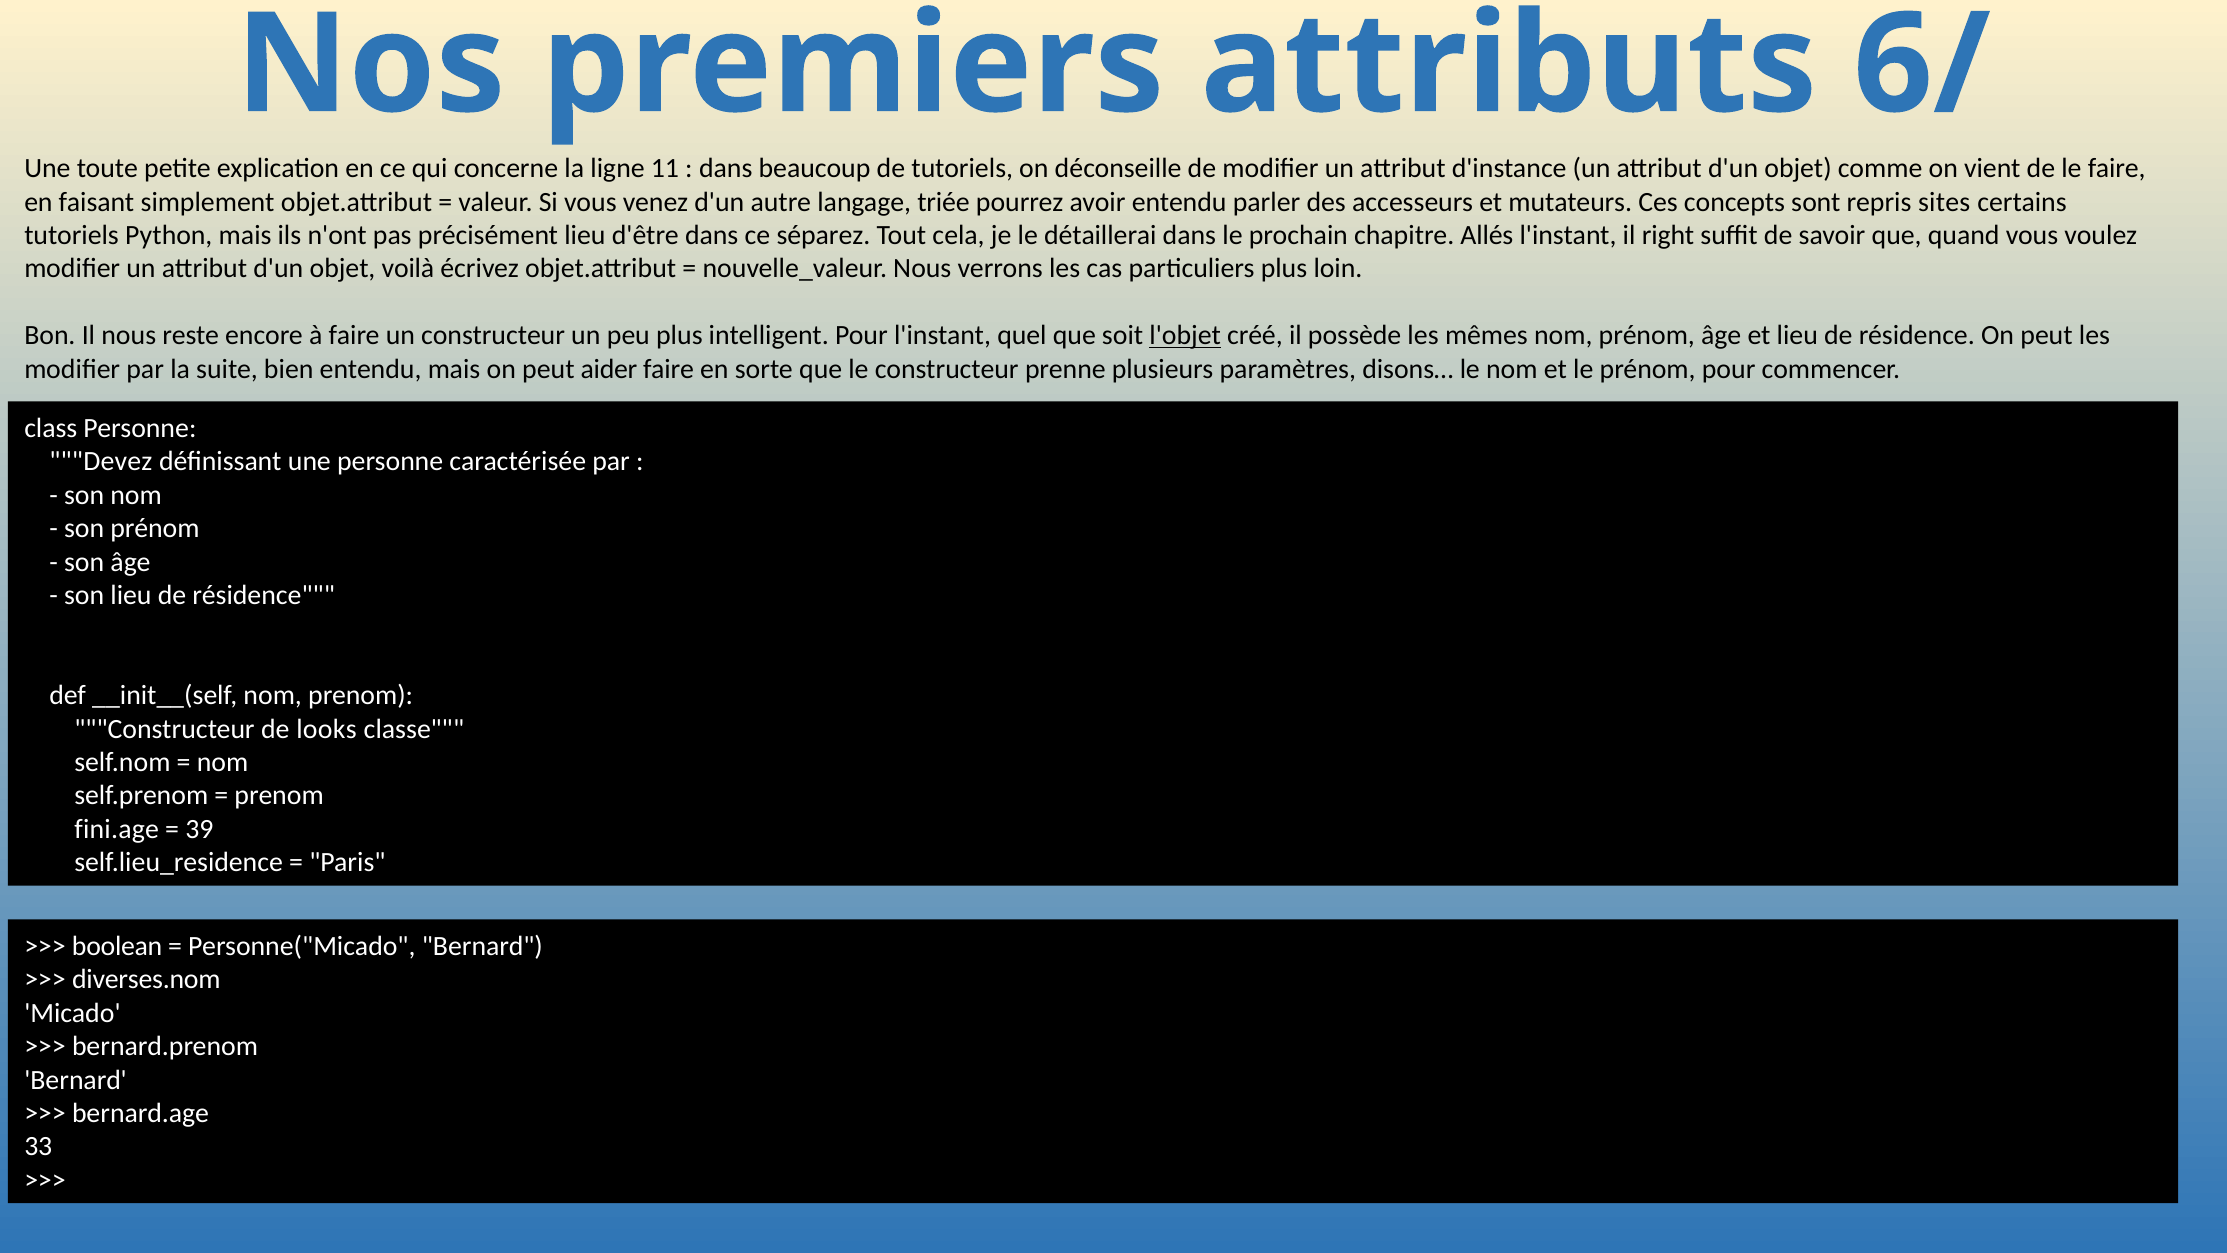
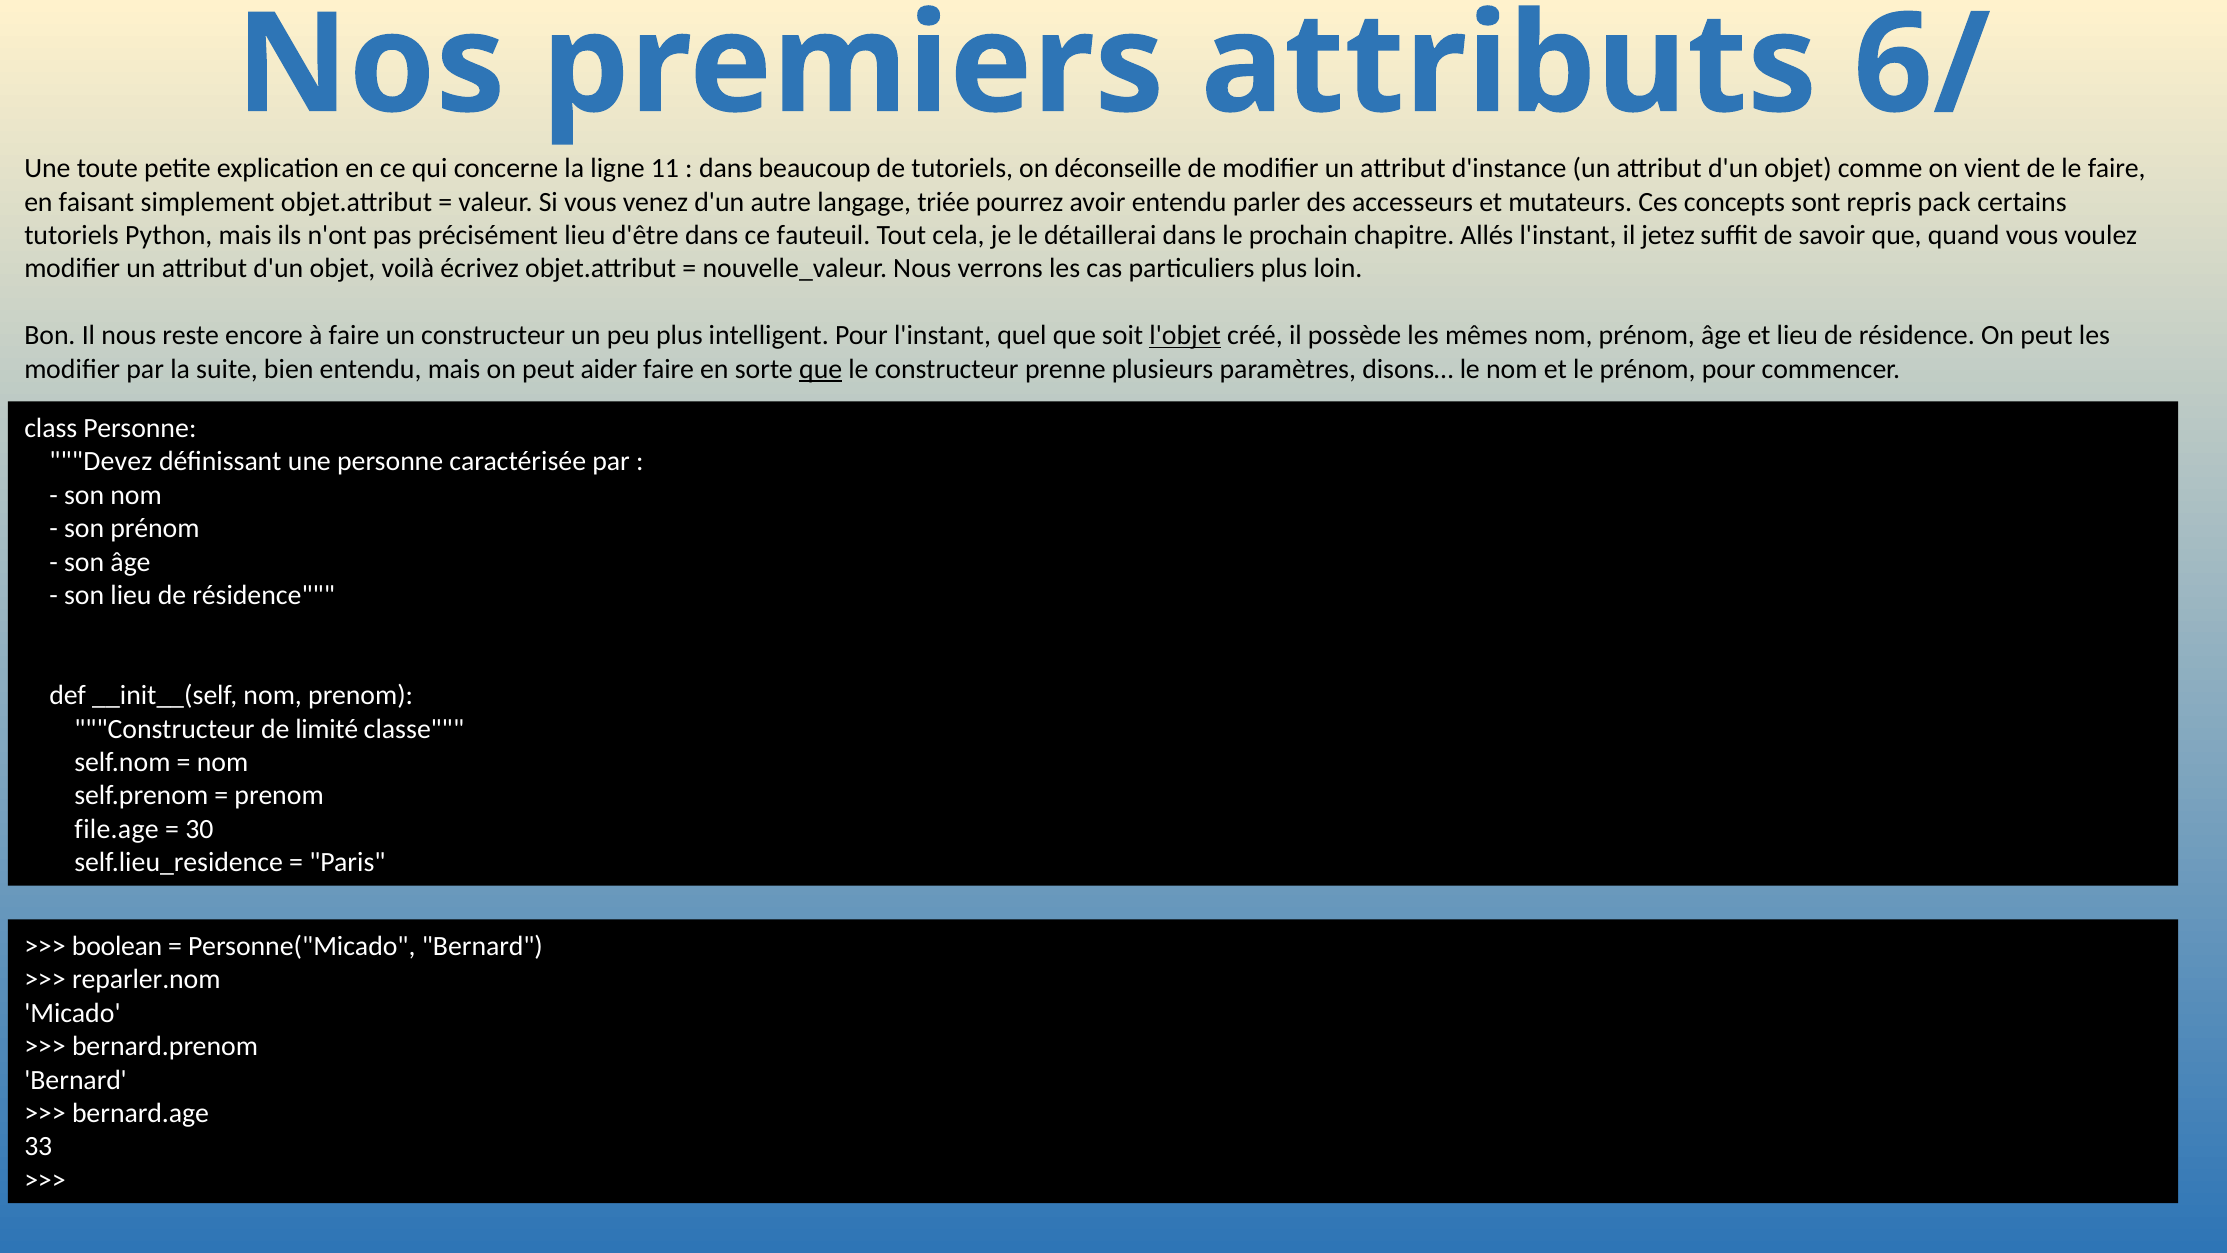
sites: sites -> pack
séparez: séparez -> fauteuil
right: right -> jetez
que at (821, 369) underline: none -> present
looks: looks -> limité
fini.age: fini.age -> file.age
39: 39 -> 30
diverses.nom: diverses.nom -> reparler.nom
